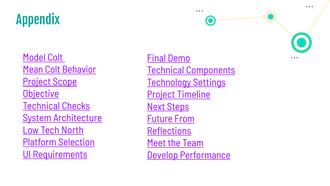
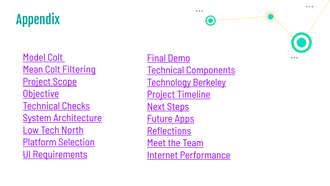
Behavior: Behavior -> Filtering
Settings: Settings -> Berkeley
From: From -> Apps
Develop: Develop -> Internet
